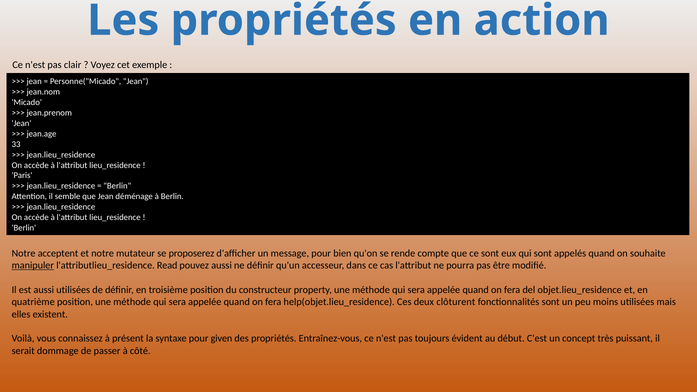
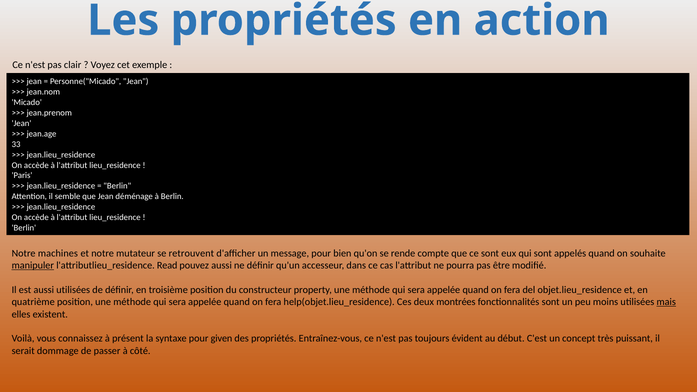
acceptent: acceptent -> machines
proposerez: proposerez -> retrouvent
clôturent: clôturent -> montrées
mais underline: none -> present
